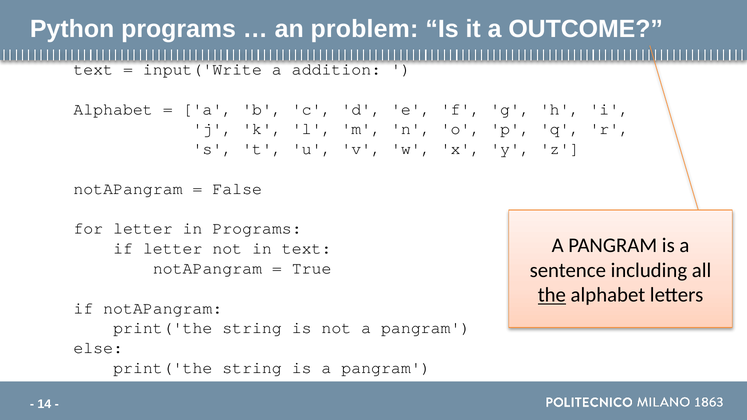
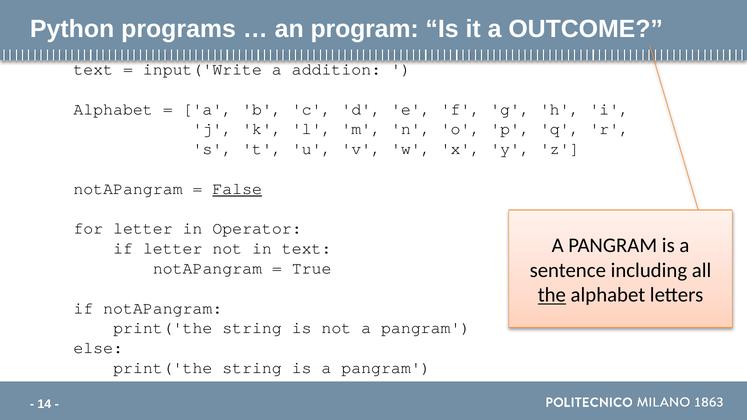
problem: problem -> program
False underline: none -> present
in Programs: Programs -> Operator
